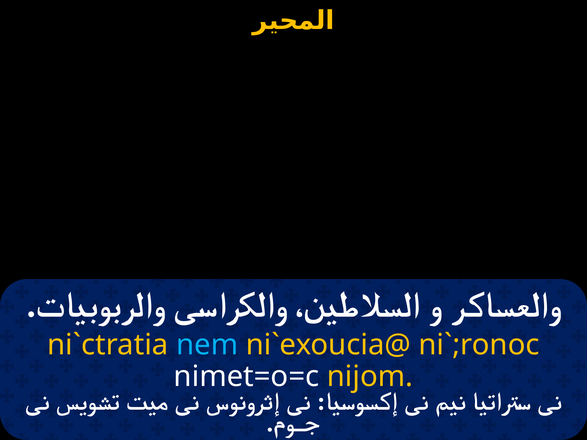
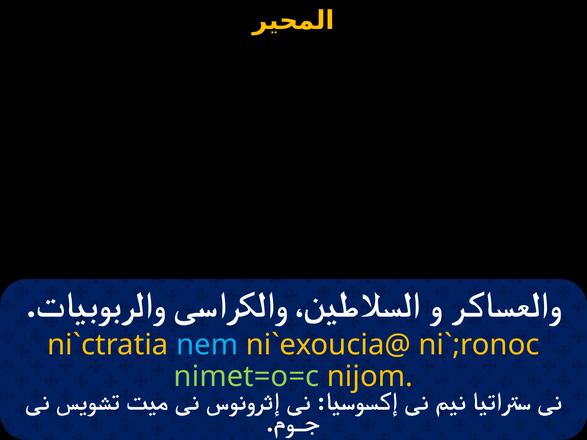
nimet=o=c colour: white -> light green
